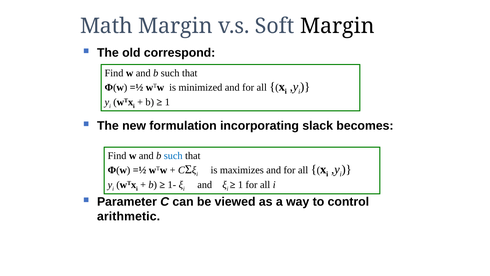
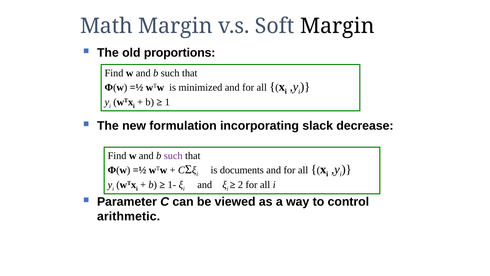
correspond: correspond -> proportions
becomes: becomes -> decrease
such at (173, 156) colour: blue -> purple
maximizes: maximizes -> documents
1 at (240, 185): 1 -> 2
